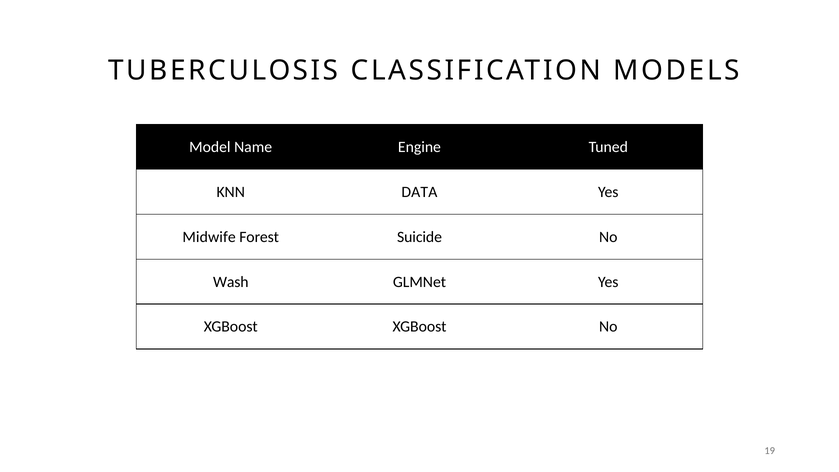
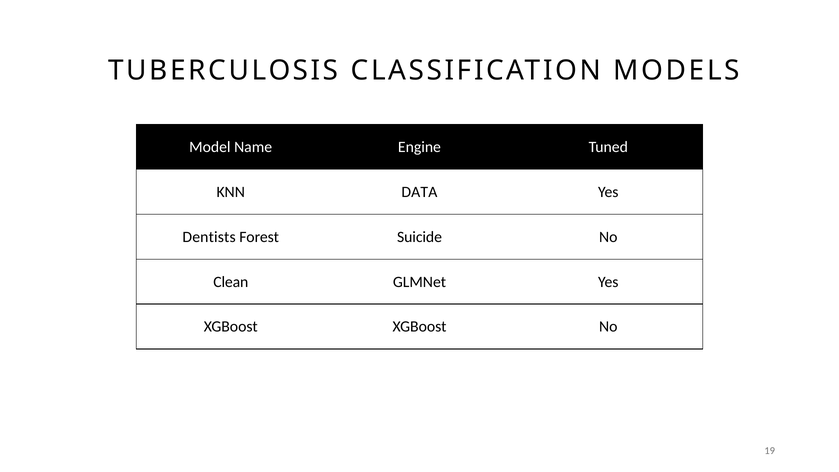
Midwife: Midwife -> Dentists
Wash: Wash -> Clean
